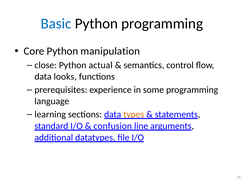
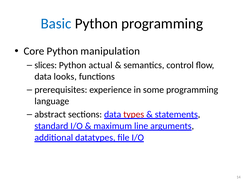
close: close -> slices
learning: learning -> abstract
types colour: orange -> red
confusion: confusion -> maximum
